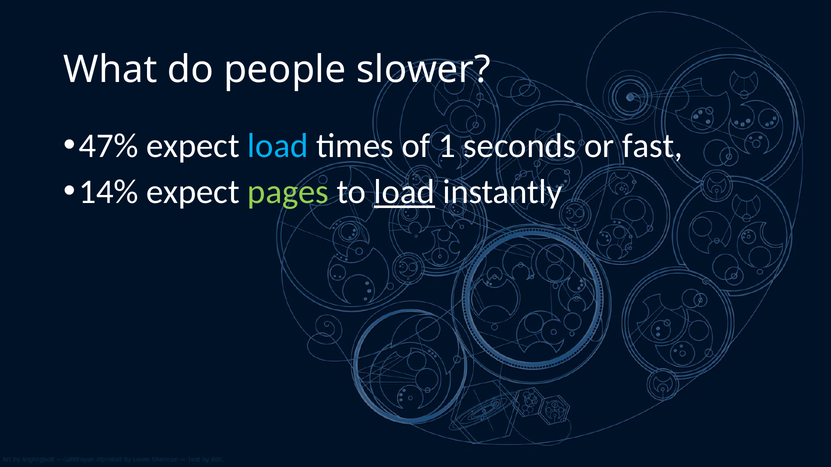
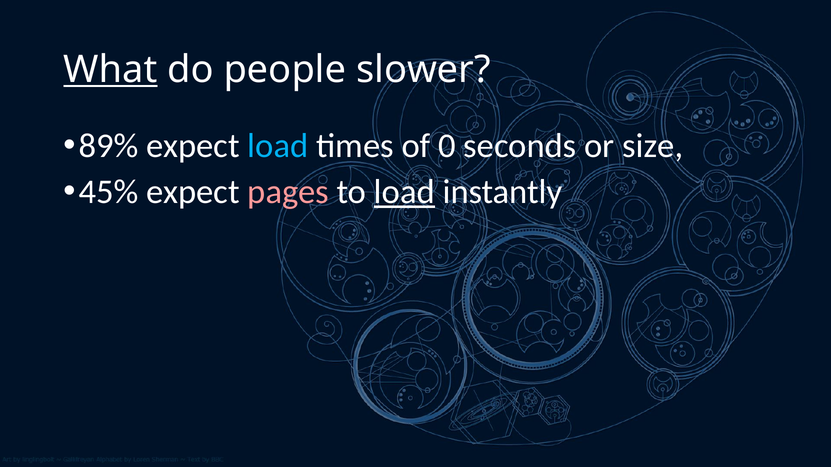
What underline: none -> present
47%: 47% -> 89%
1: 1 -> 0
fast: fast -> size
14%: 14% -> 45%
pages colour: light green -> pink
